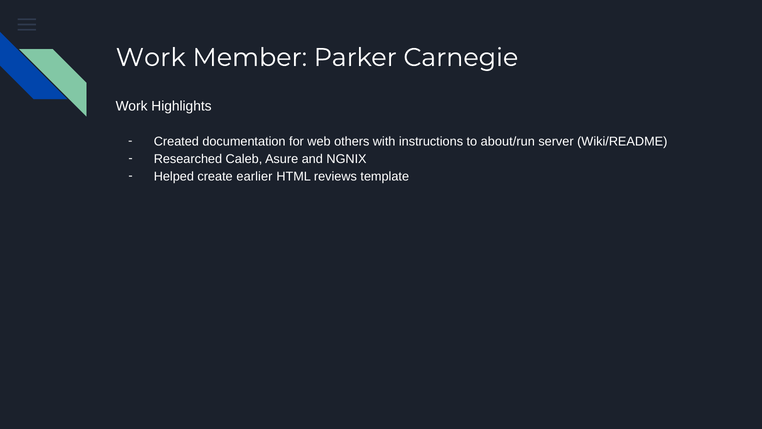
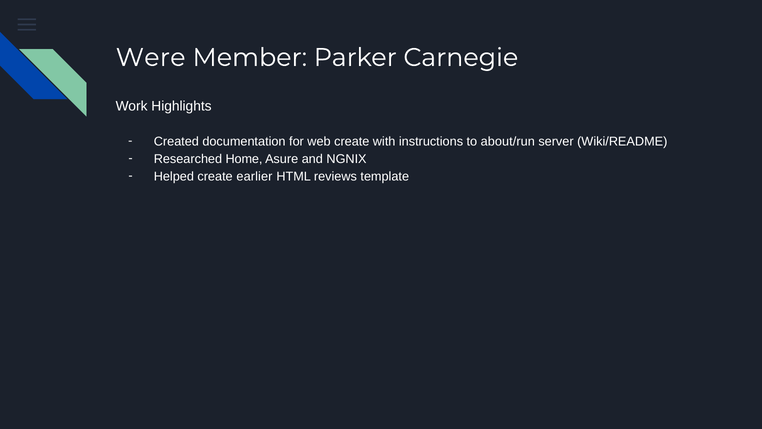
Work at (151, 57): Work -> Were
web others: others -> create
Caleb: Caleb -> Home
